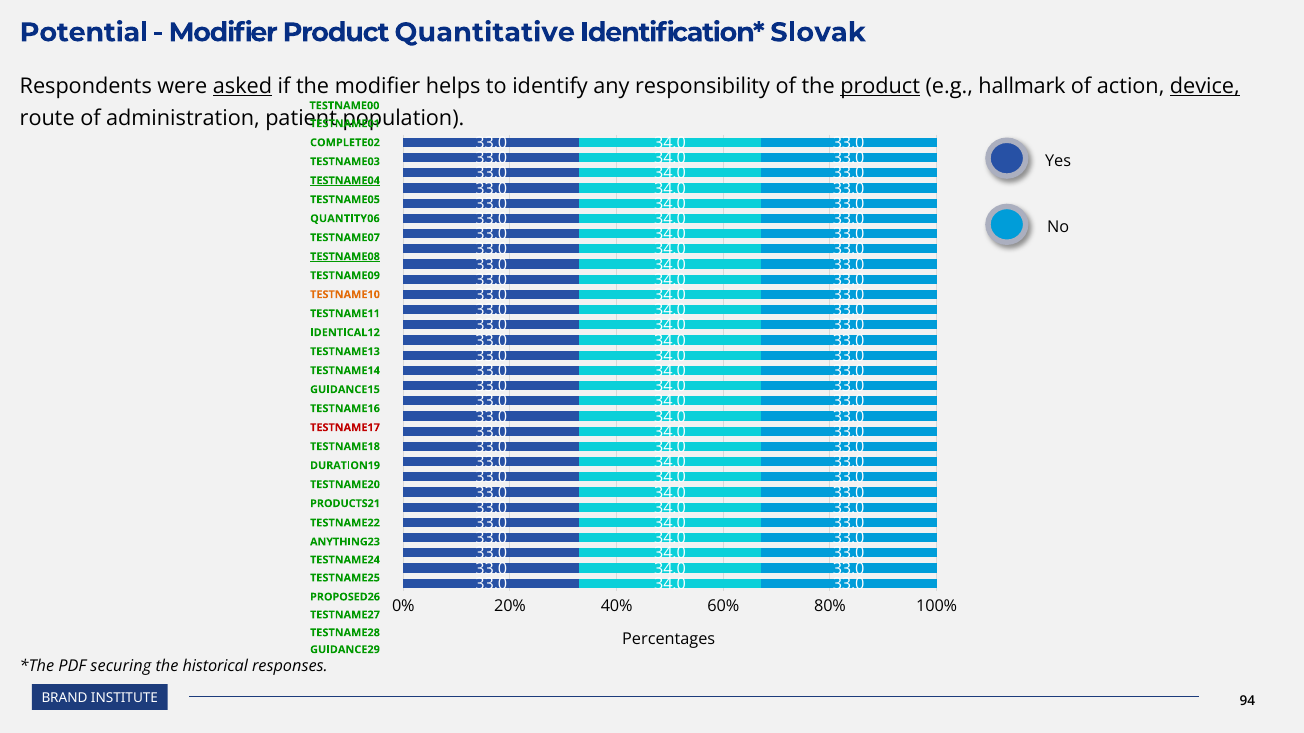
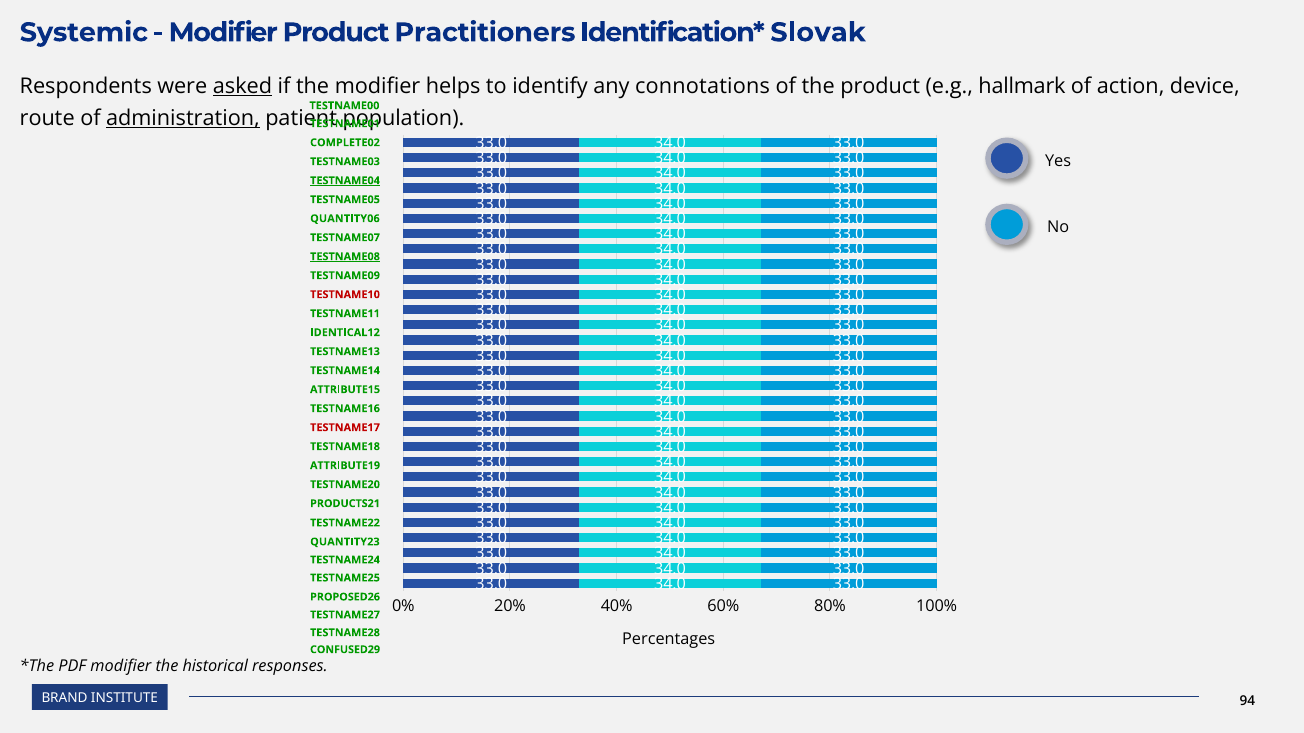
Potential: Potential -> Systemic
Quantitative: Quantitative -> Practitioners
responsibility: responsibility -> connotations
product at (880, 86) underline: present -> none
device underline: present -> none
administration underline: none -> present
TESTNAME10 colour: orange -> red
GUIDANCE15: GUIDANCE15 -> ATTRIBUTE15
DURATION19: DURATION19 -> ATTRIBUTE19
ANYTHING23: ANYTHING23 -> QUANTITY23
GUIDANCE29: GUIDANCE29 -> CONFUSED29
PDF securing: securing -> modifier
